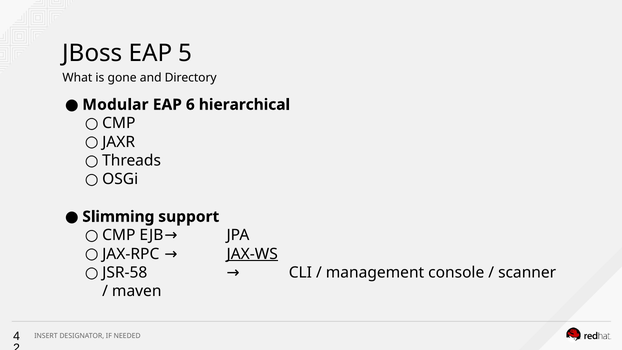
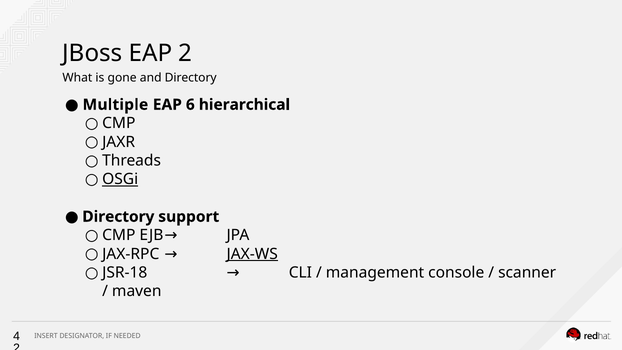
EAP 5: 5 -> 2
Modular: Modular -> Multiple
OSGi underline: none -> present
Slimming at (118, 217): Slimming -> Directory
JSR-58: JSR-58 -> JSR-18
